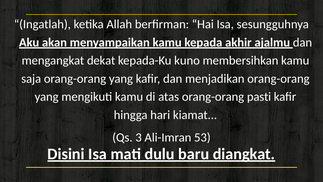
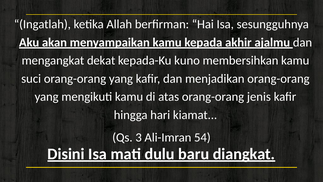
saja: saja -> suci
pasti: pasti -> jenis
53: 53 -> 54
